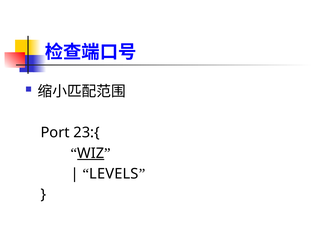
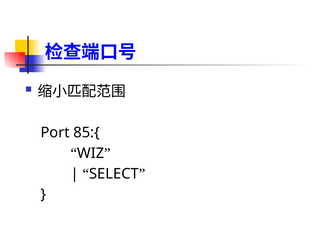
23:{: 23:{ -> 85:{
WIZ underline: present -> none
LEVELS: LEVELS -> SELECT
